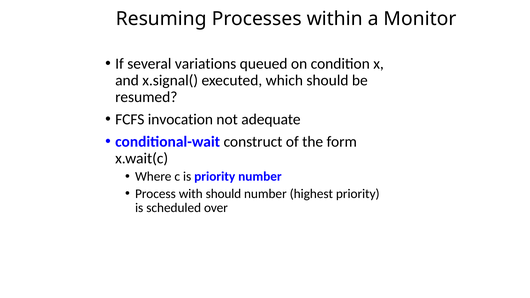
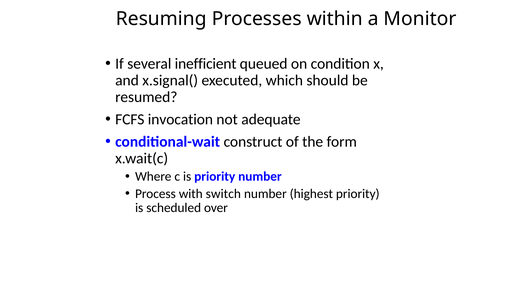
variations: variations -> inefficient
with should: should -> switch
